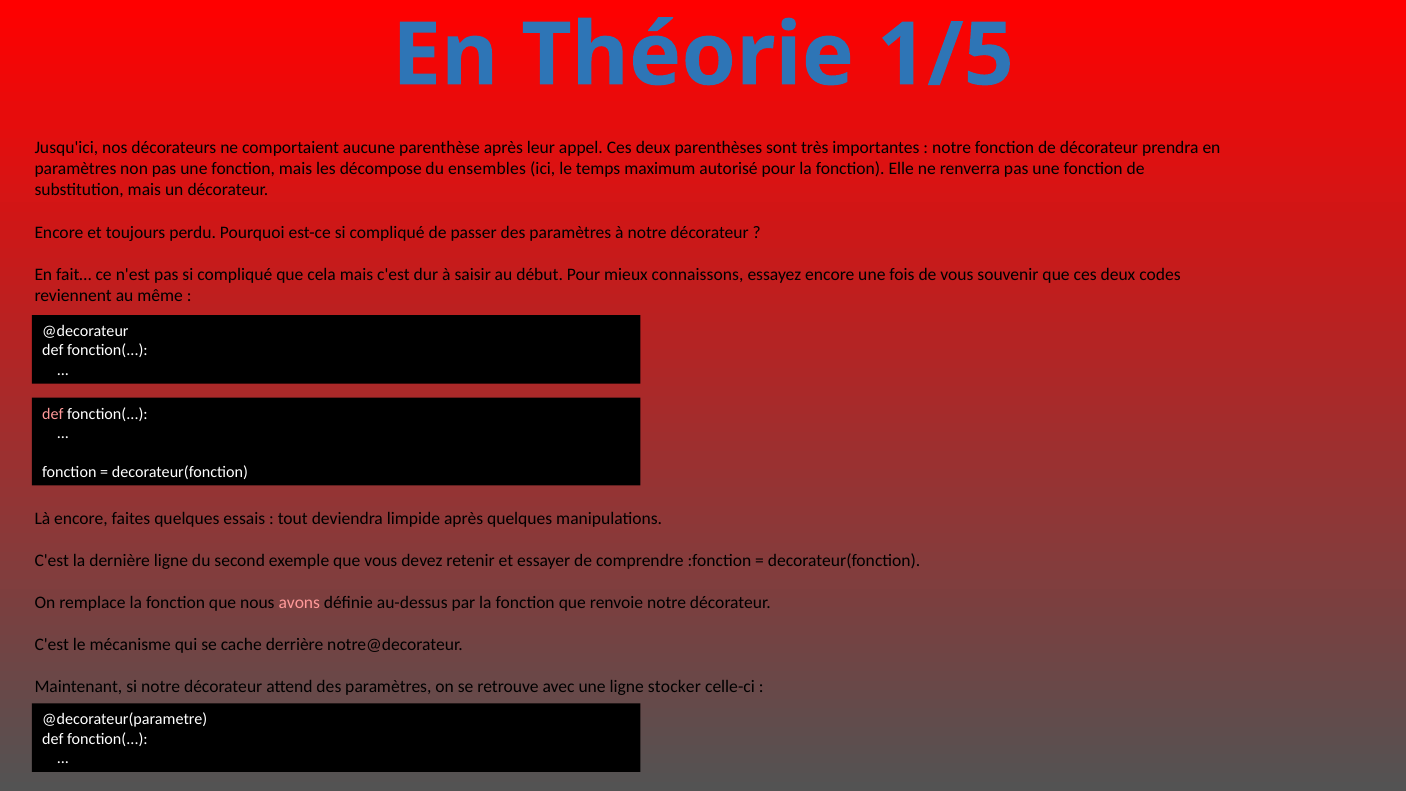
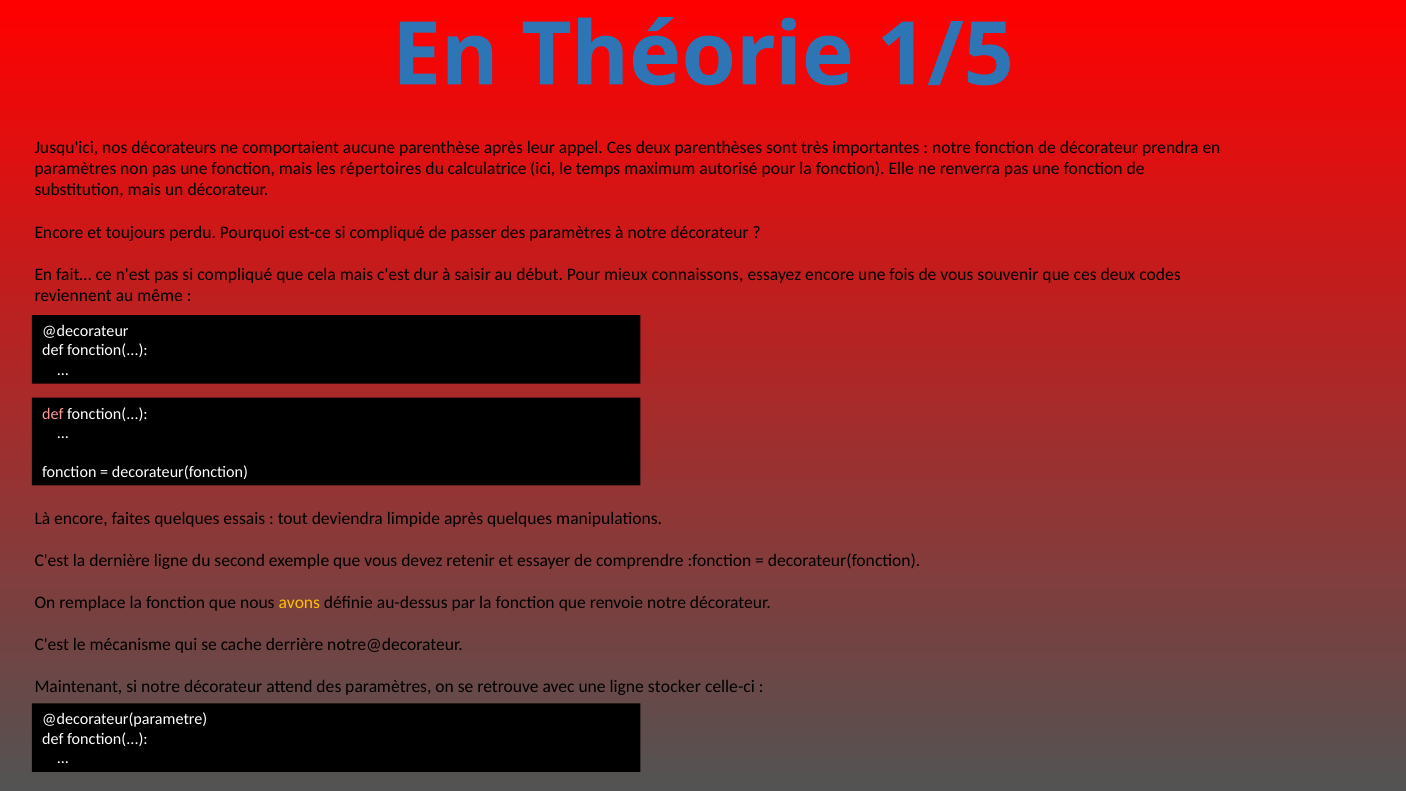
décompose: décompose -> répertoires
ensembles: ensembles -> calculatrice
avons colour: pink -> yellow
